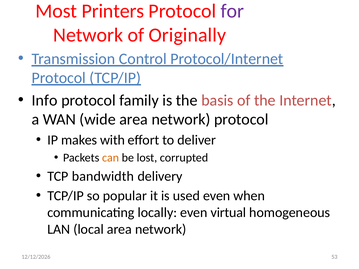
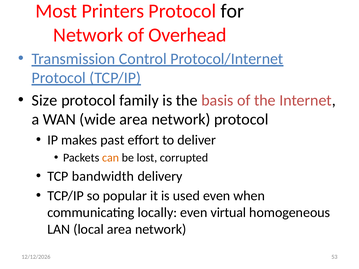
for colour: purple -> black
Originally: Originally -> Overhead
Info: Info -> Size
with: with -> past
